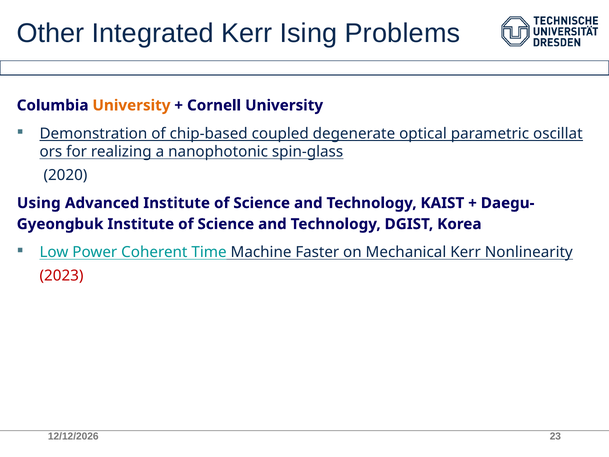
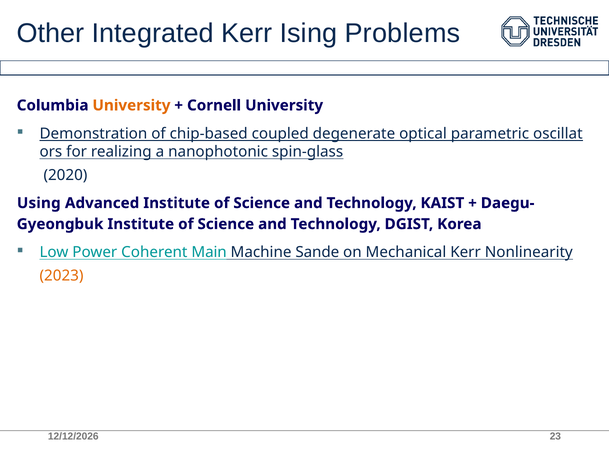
Time: Time -> Main
Faster: Faster -> Sande
2023 colour: red -> orange
